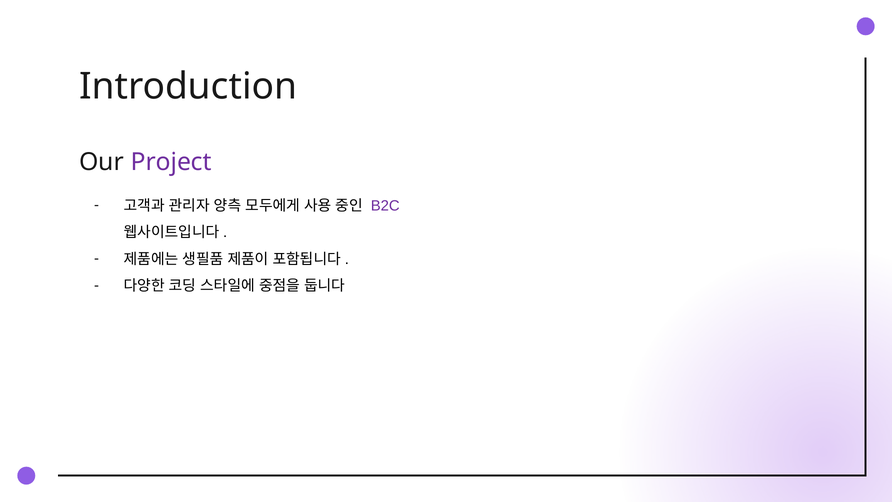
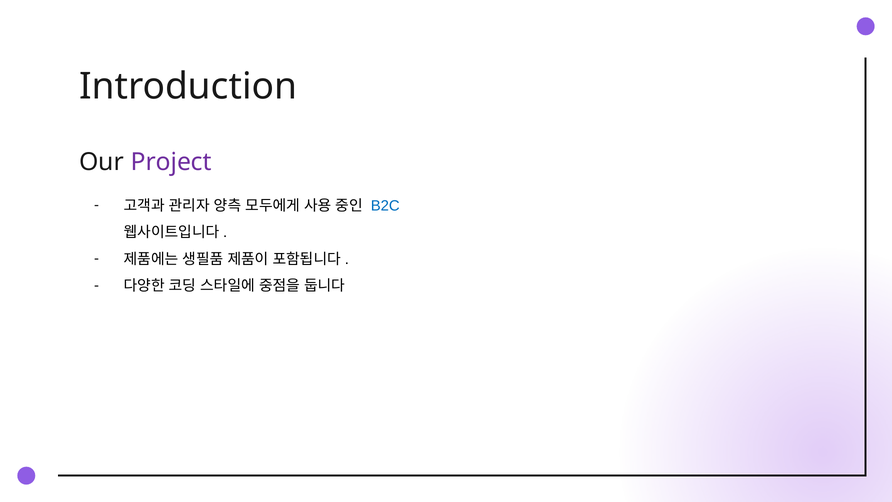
B2C colour: purple -> blue
